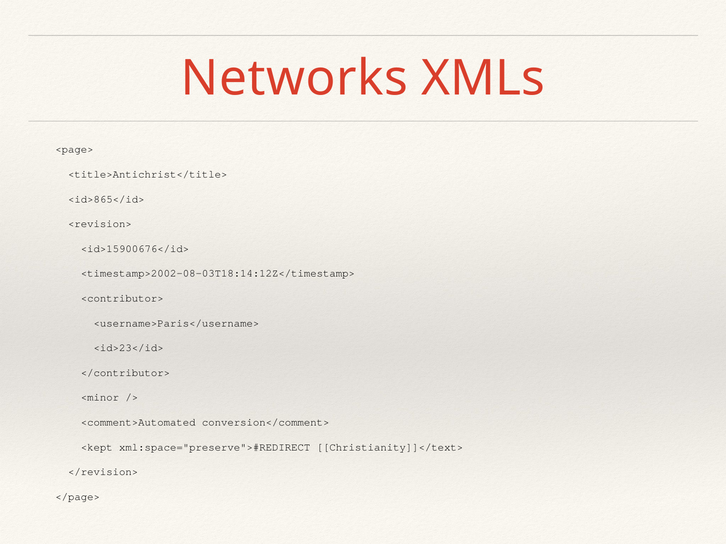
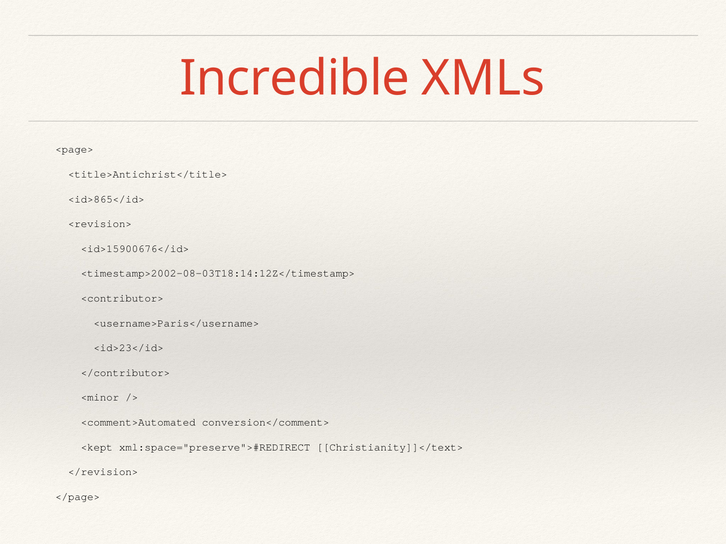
Networks: Networks -> Incredible
